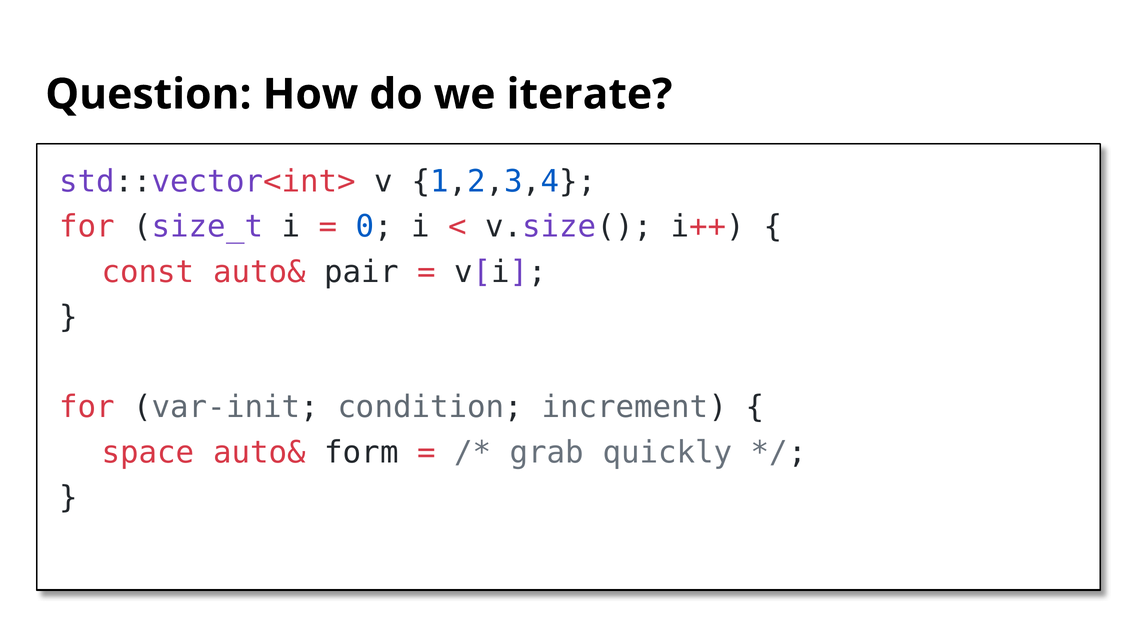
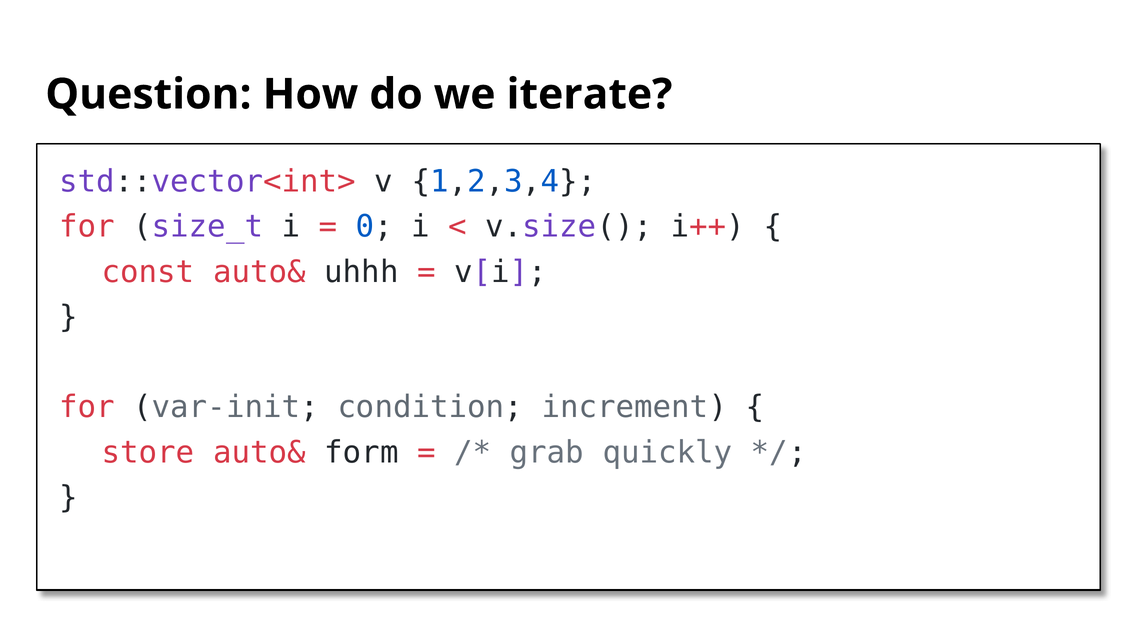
pair: pair -> uhhh
space: space -> store
